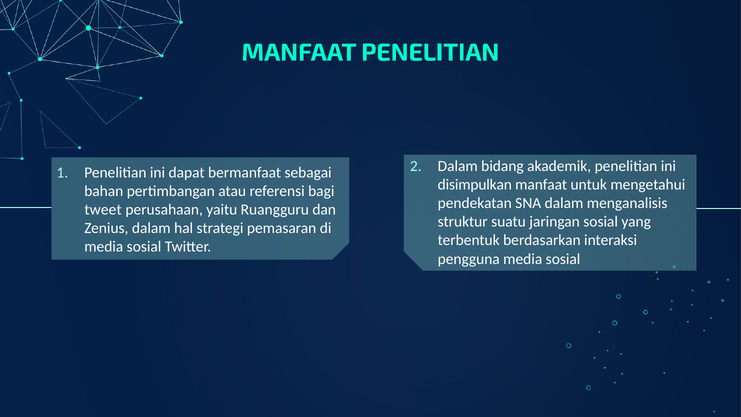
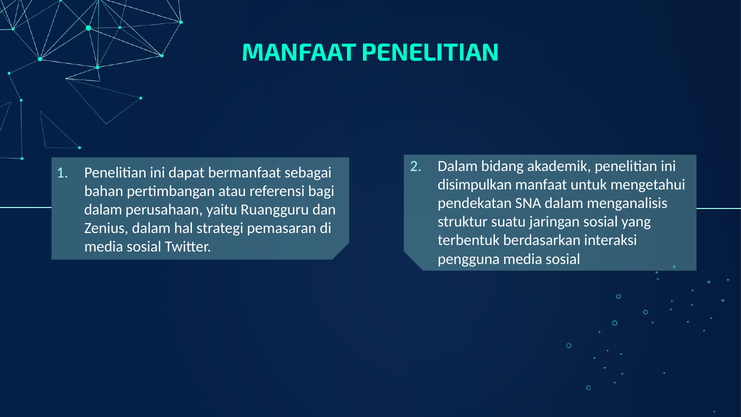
tweet at (103, 210): tweet -> dalam
